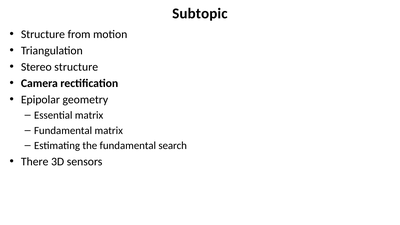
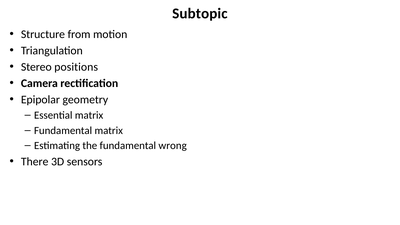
Stereo structure: structure -> positions
search: search -> wrong
